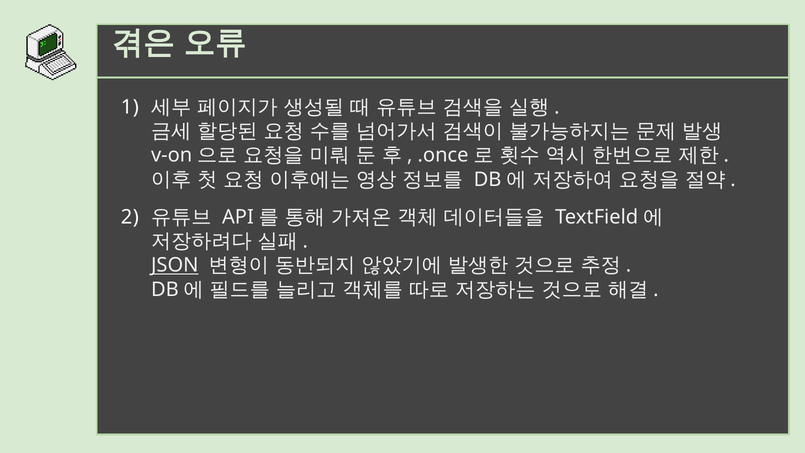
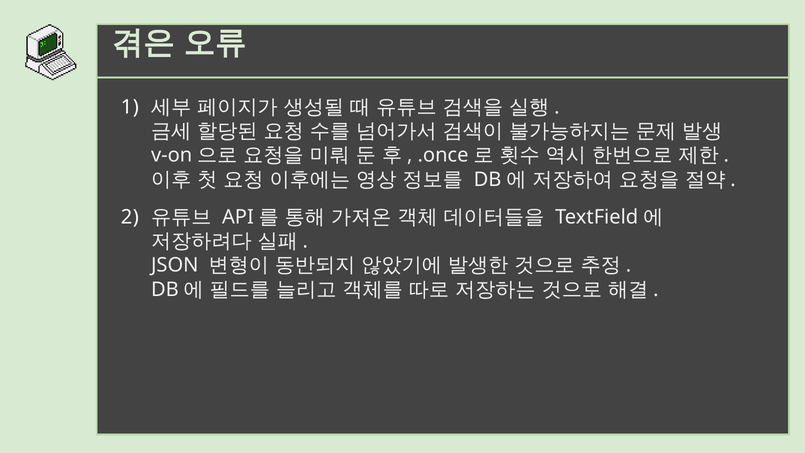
JSON underline: present -> none
